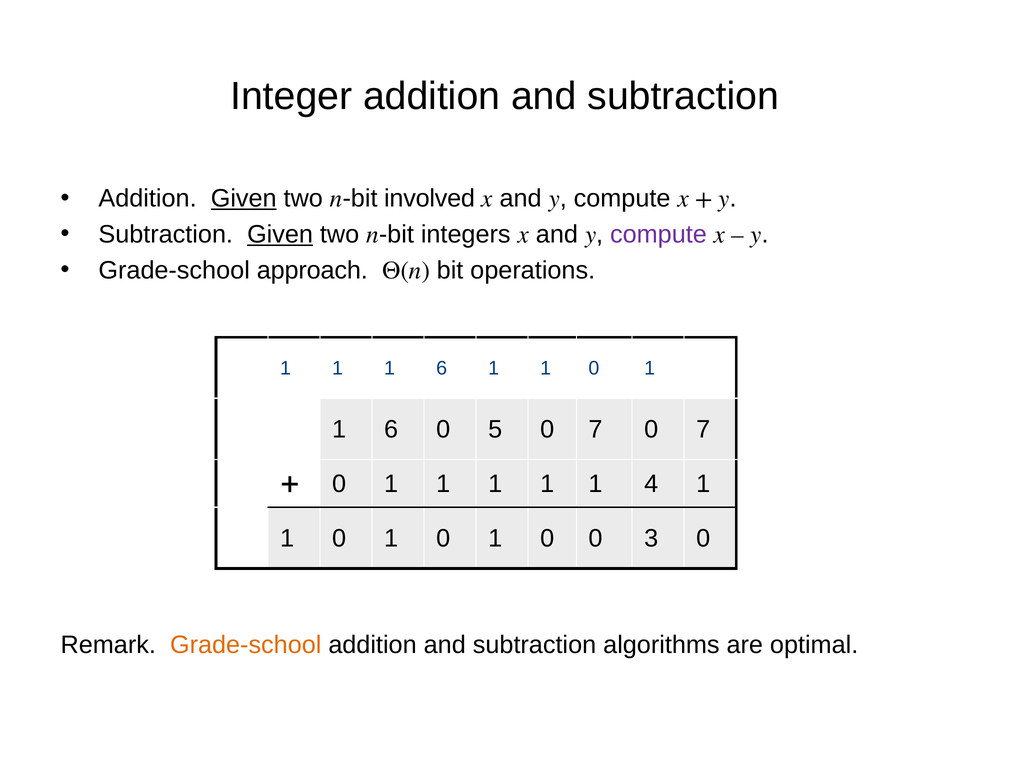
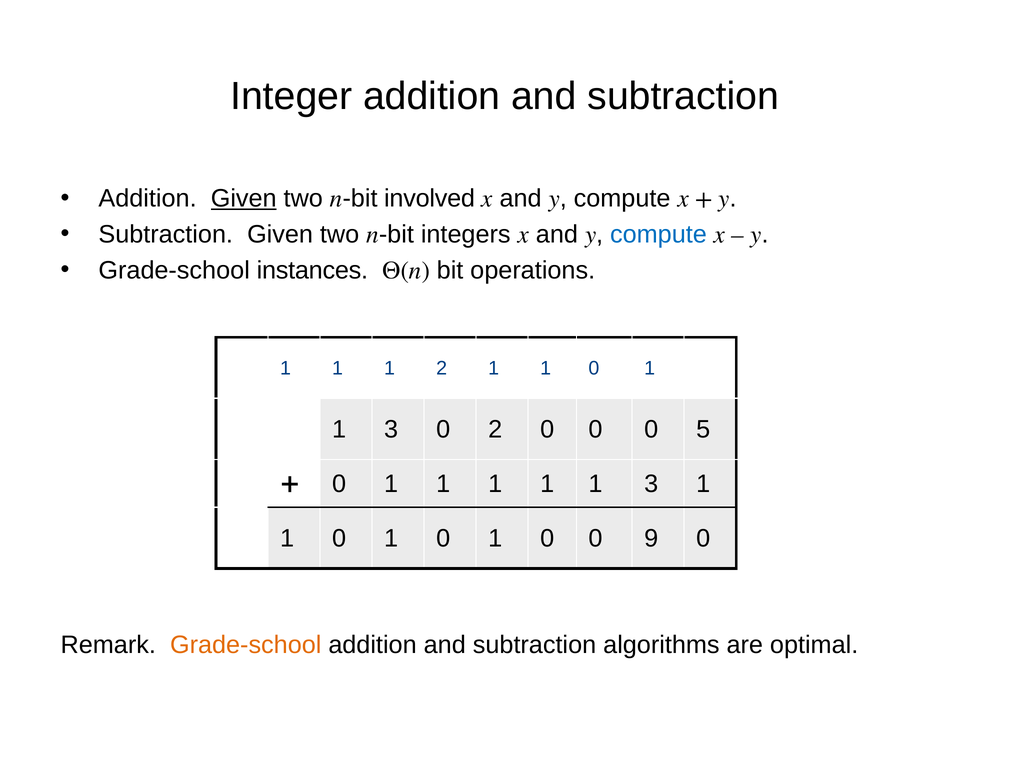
Given at (280, 235) underline: present -> none
compute at (658, 235) colour: purple -> blue
approach: approach -> instances
1 1 1 6: 6 -> 2
6 at (391, 430): 6 -> 3
0 5: 5 -> 2
7 at (595, 430): 7 -> 0
7 at (703, 430): 7 -> 5
1 1 1 4: 4 -> 3
3: 3 -> 9
